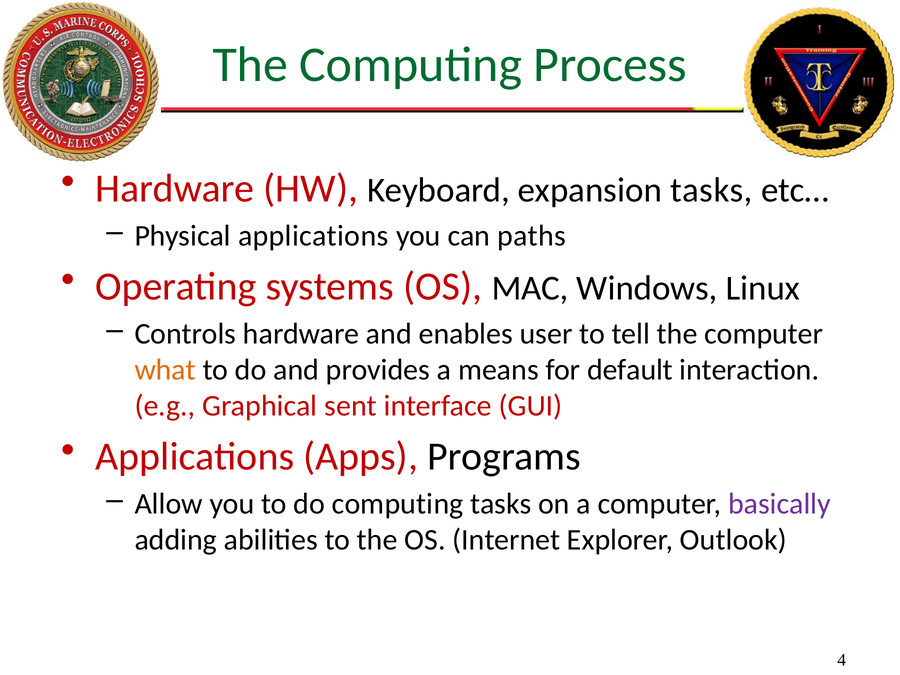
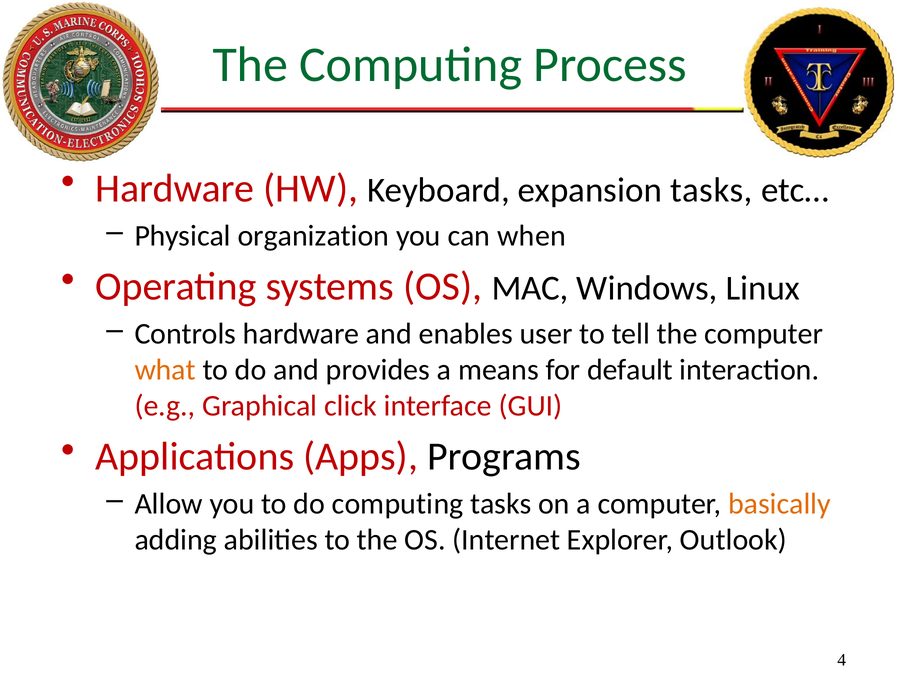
Physical applications: applications -> organization
paths: paths -> when
sent: sent -> click
basically colour: purple -> orange
